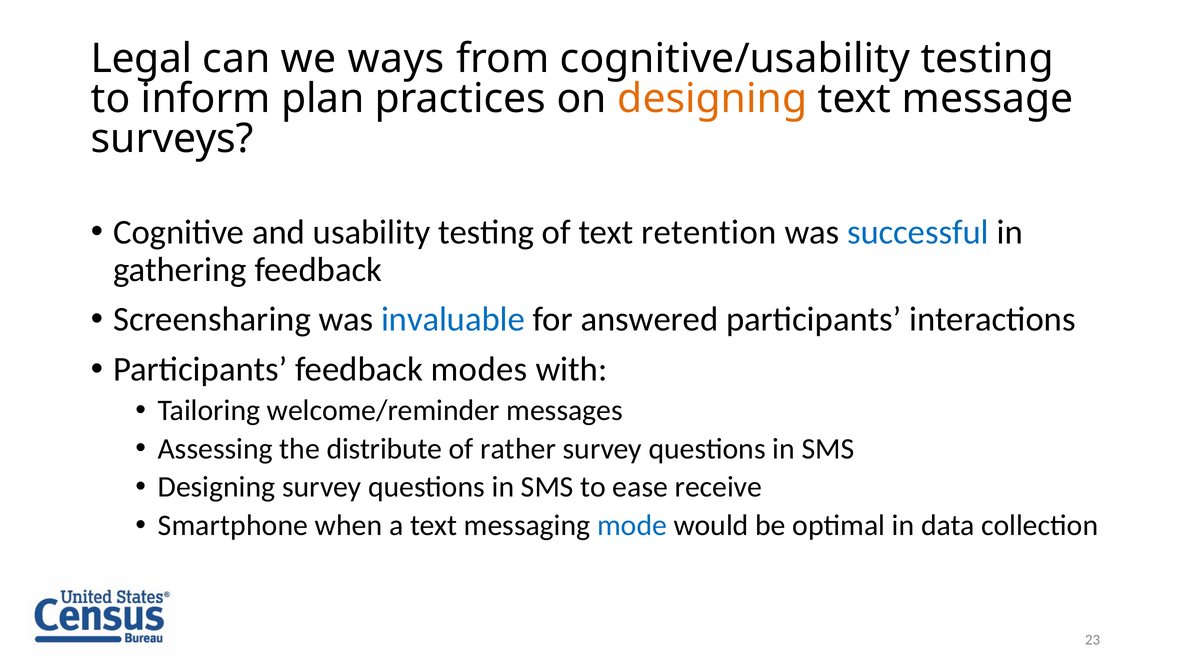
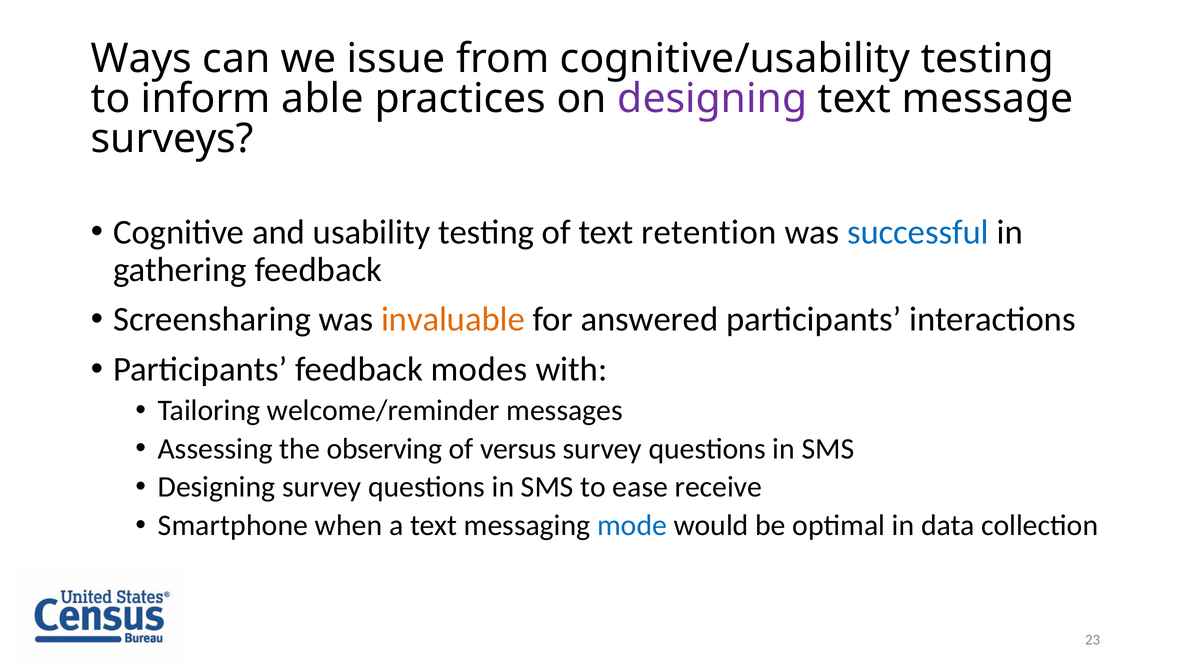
Legal: Legal -> Ways
ways: ways -> issue
plan: plan -> able
designing at (712, 99) colour: orange -> purple
invaluable colour: blue -> orange
distribute: distribute -> observing
rather: rather -> versus
